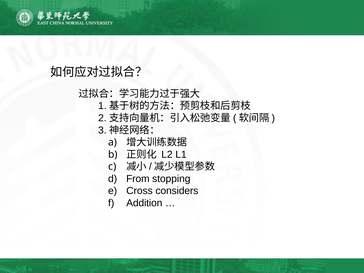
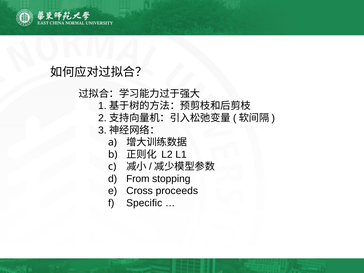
considers: considers -> proceeds
Addition: Addition -> Specific
